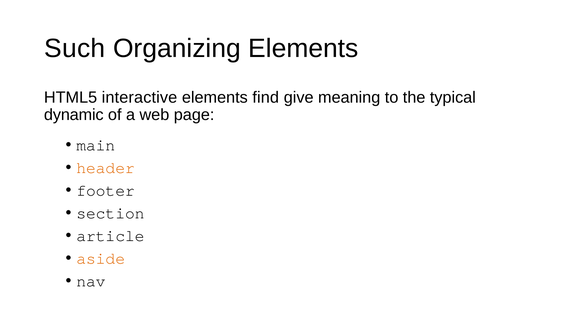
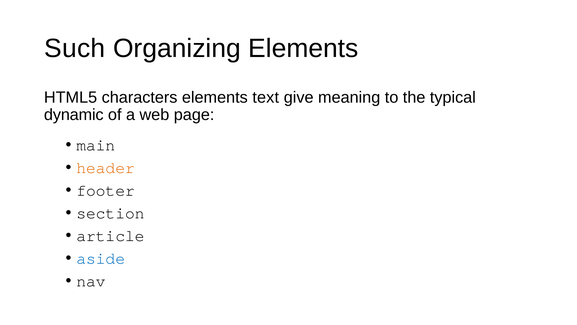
interactive: interactive -> characters
find: find -> text
aside colour: orange -> blue
